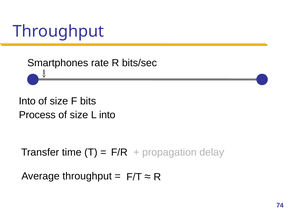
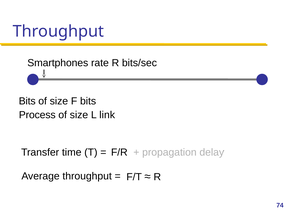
Into at (27, 101): Into -> Bits
L into: into -> link
